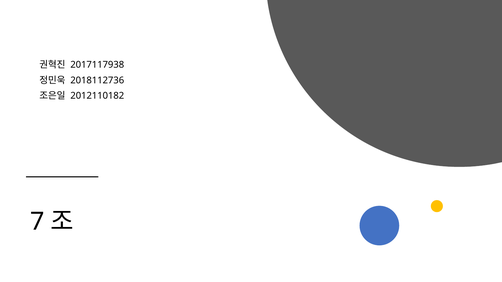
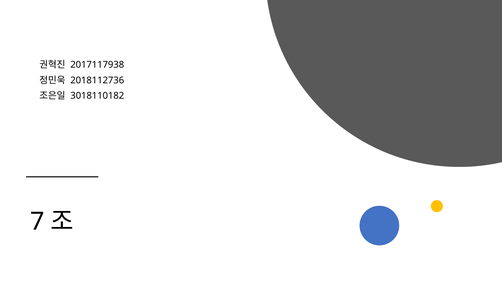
2012110182: 2012110182 -> 3018110182
